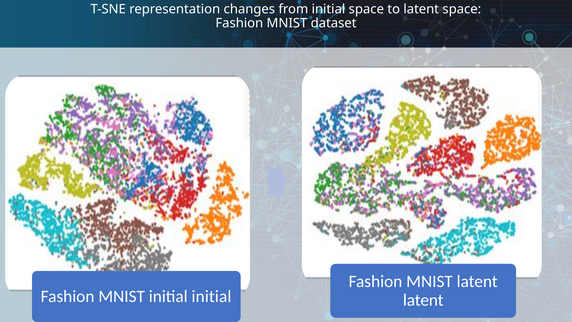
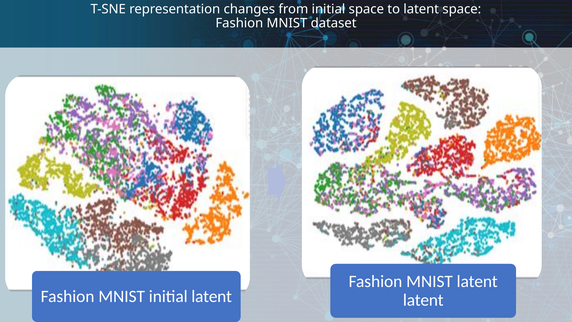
initial initial: initial -> latent
